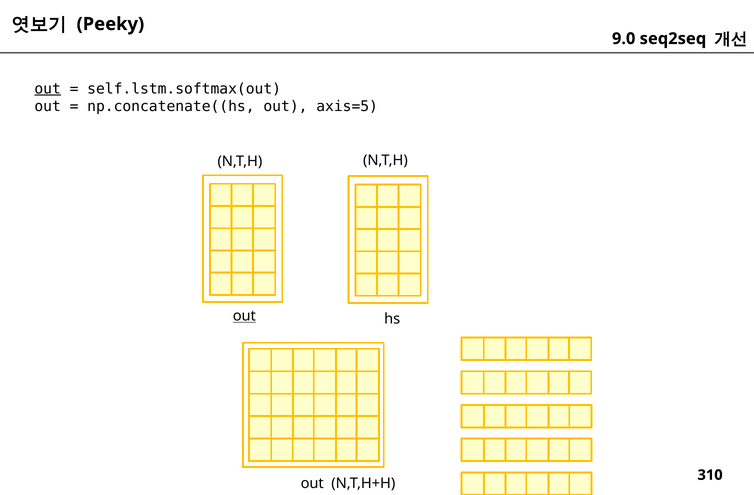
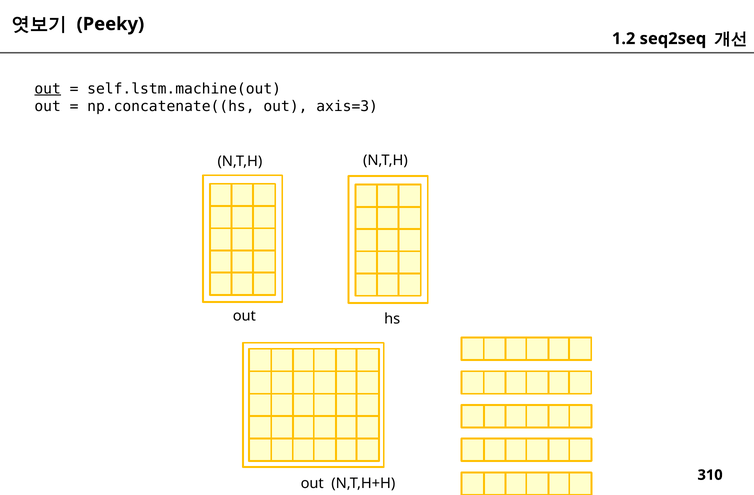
9.0: 9.0 -> 1.2
self.lstm.softmax(out: self.lstm.softmax(out -> self.lstm.machine(out
axis=5: axis=5 -> axis=3
out at (244, 316) underline: present -> none
